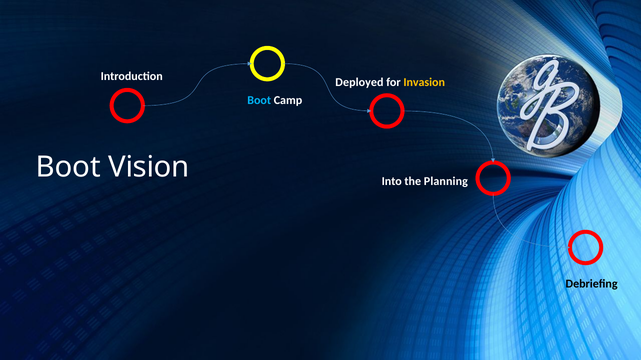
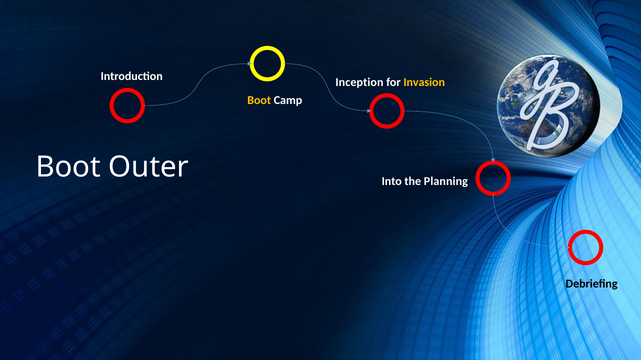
Deployed: Deployed -> Inception
Boot at (259, 100) colour: light blue -> yellow
Vision: Vision -> Outer
